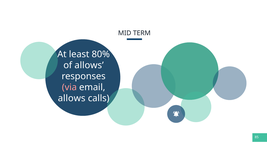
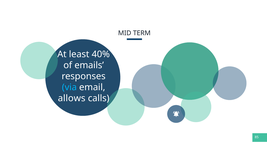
80%: 80% -> 40%
of allows: allows -> emails
via colour: pink -> light blue
